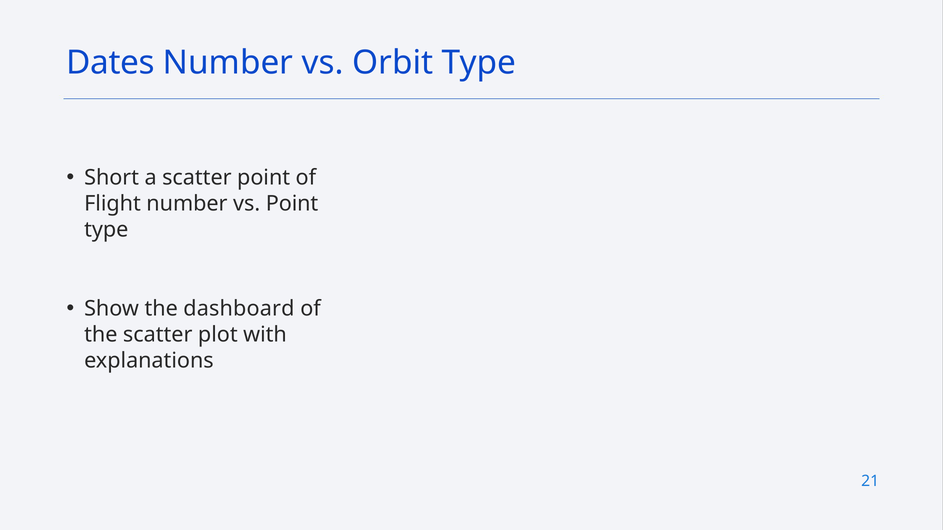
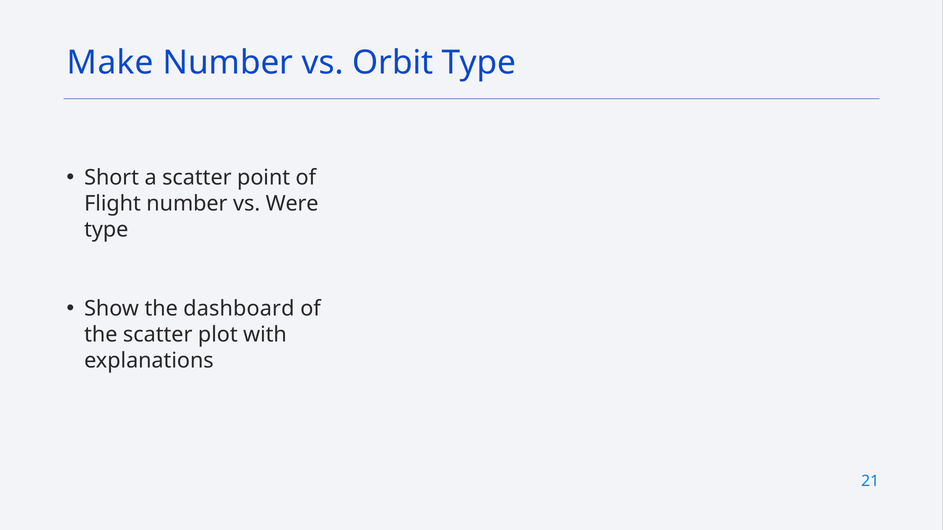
Dates: Dates -> Make
vs Point: Point -> Were
